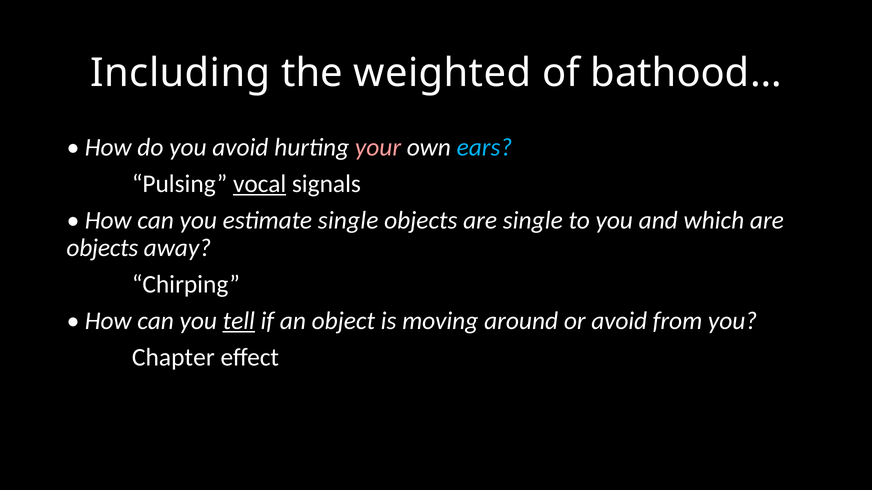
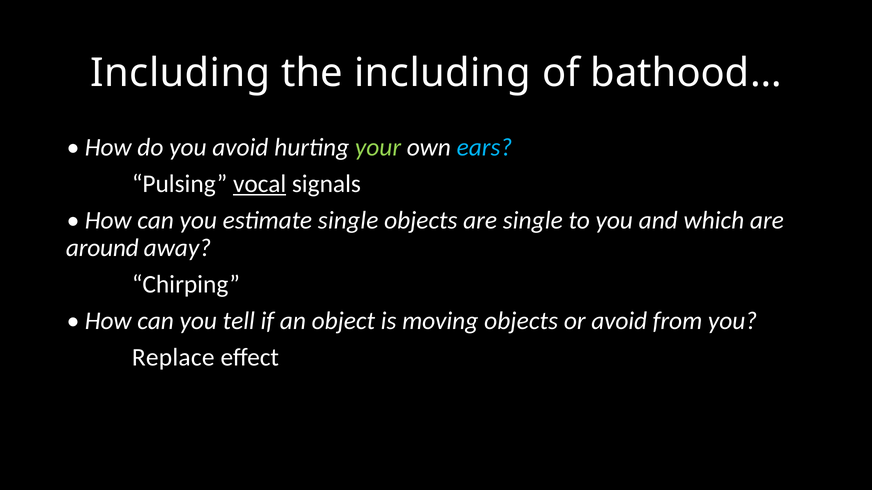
the weighted: weighted -> including
your colour: pink -> light green
objects at (102, 248): objects -> around
tell underline: present -> none
moving around: around -> objects
Chapter: Chapter -> Replace
